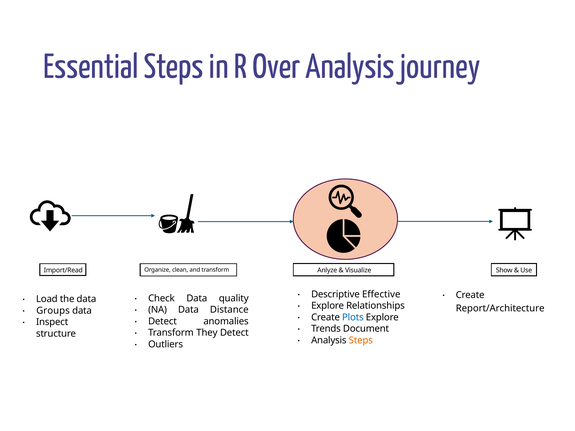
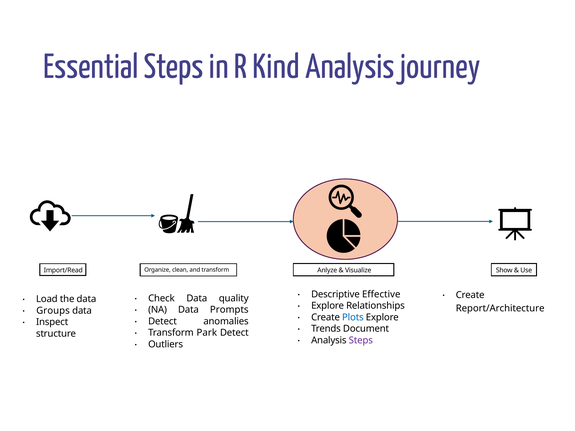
Over: Over -> Kind
Distance: Distance -> Prompts
They: They -> Park
Steps at (361, 340) colour: orange -> purple
